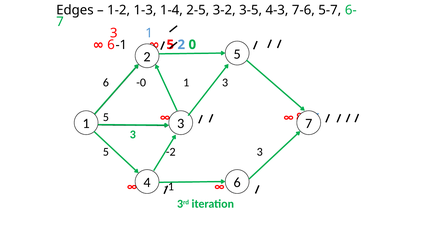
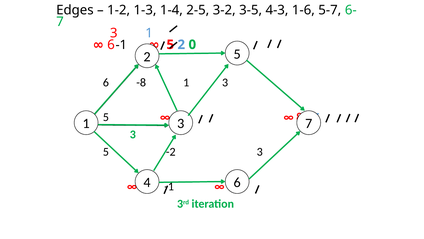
7-6: 7-6 -> 1-6
-0: -0 -> -8
